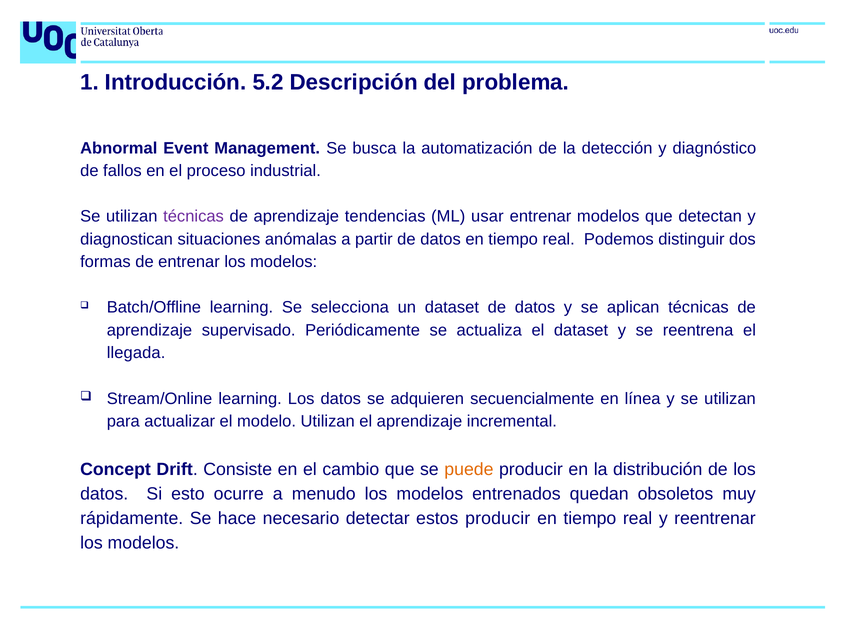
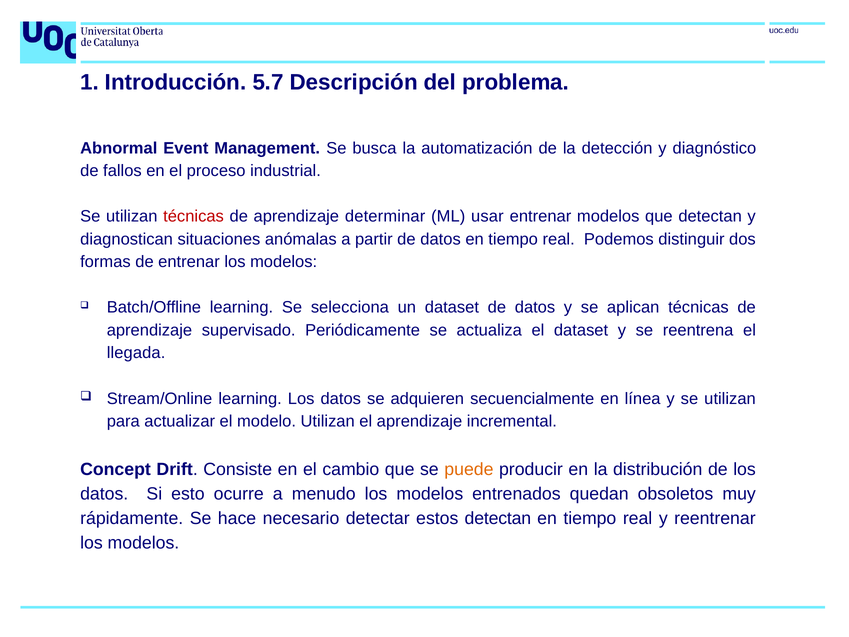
5.2: 5.2 -> 5.7
técnicas at (194, 216) colour: purple -> red
tendencias: tendencias -> determinar
estos producir: producir -> detectan
